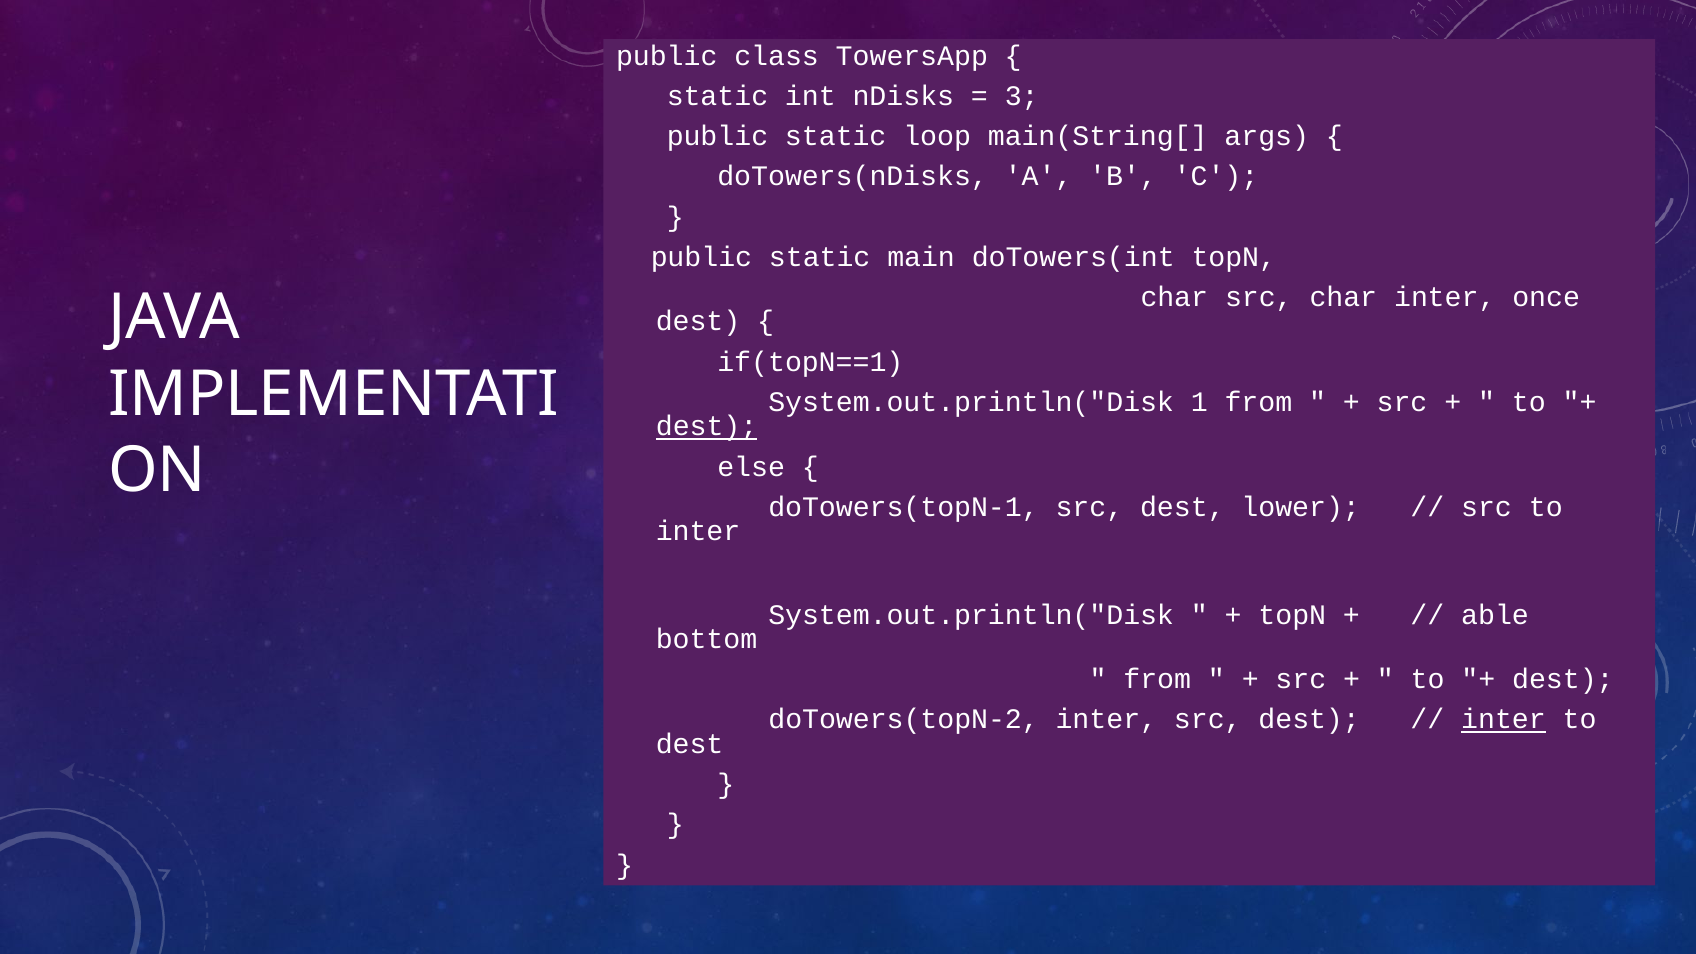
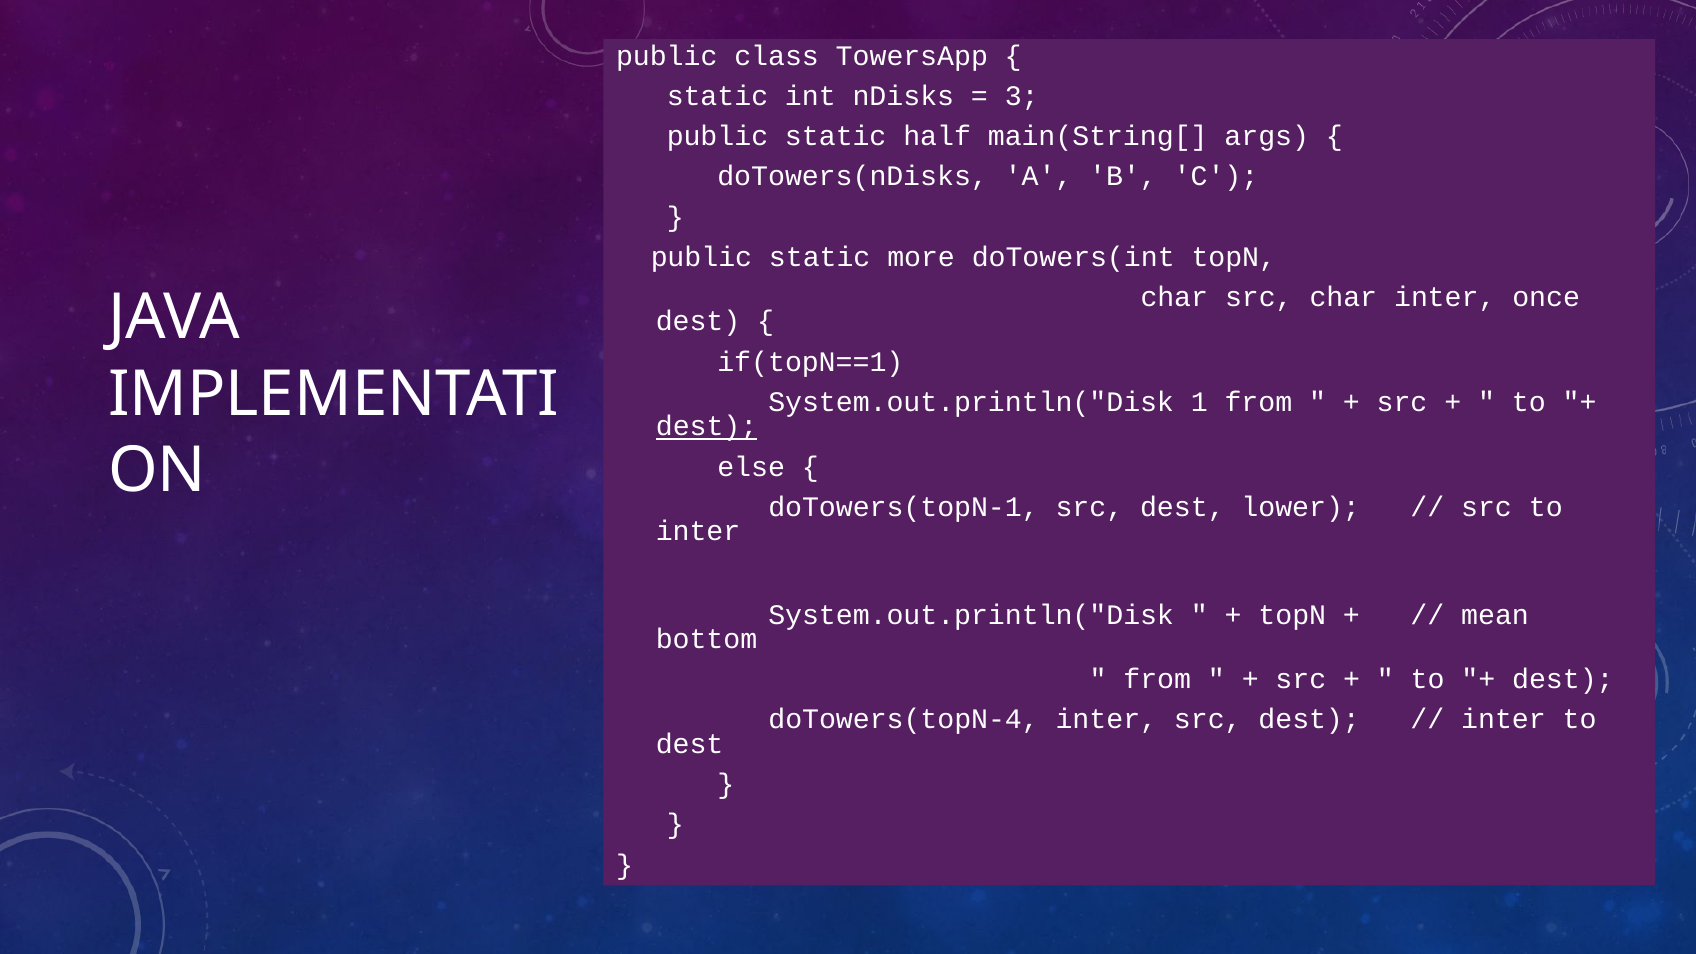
loop: loop -> half
main: main -> more
able: able -> mean
doTowers(topN-2: doTowers(topN-2 -> doTowers(topN-4
inter at (1504, 720) underline: present -> none
